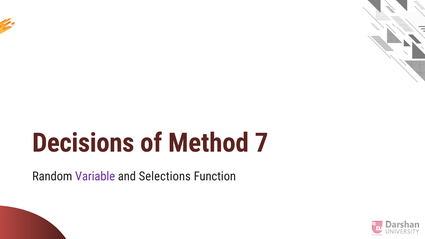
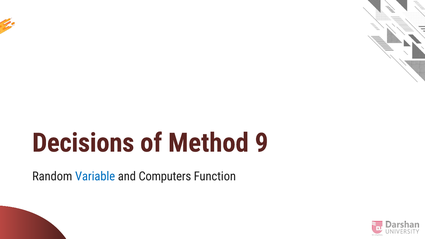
7: 7 -> 9
Variable colour: purple -> blue
Selections: Selections -> Computers
